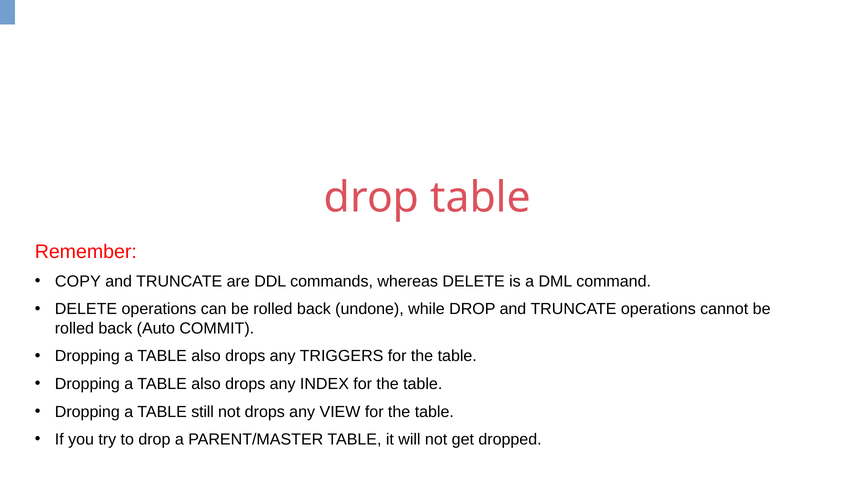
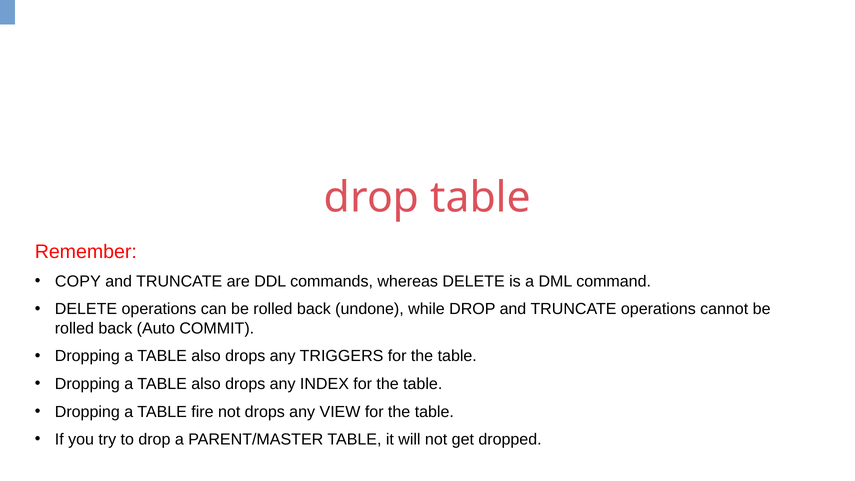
still: still -> fire
